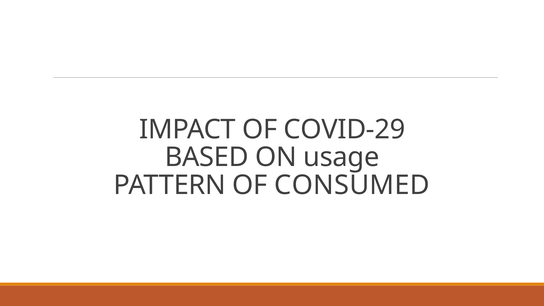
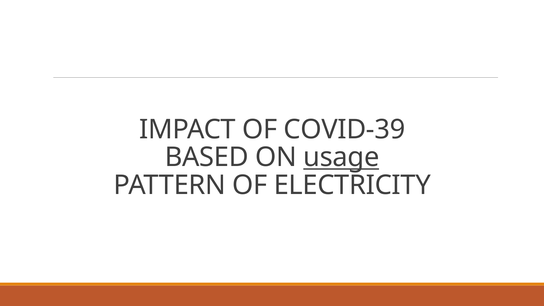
COVID-29: COVID-29 -> COVID-39
usage underline: none -> present
CONSUMED: CONSUMED -> ELECTRICITY
